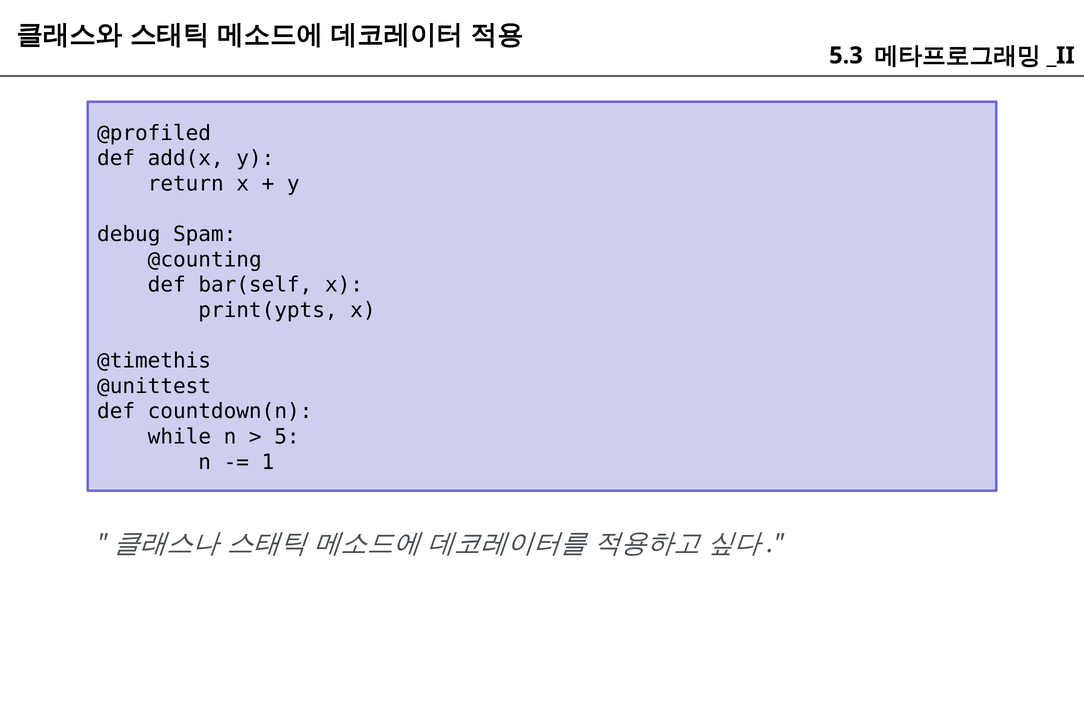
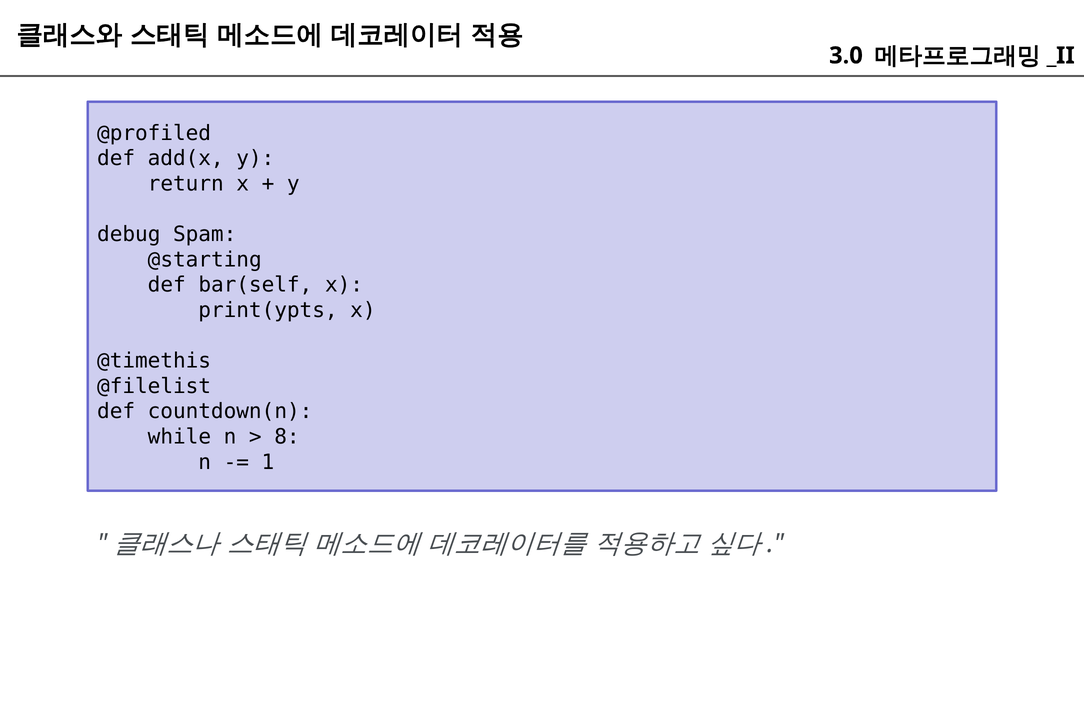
5.3: 5.3 -> 3.0
@counting: @counting -> @starting
@unittest: @unittest -> @filelist
5: 5 -> 8
